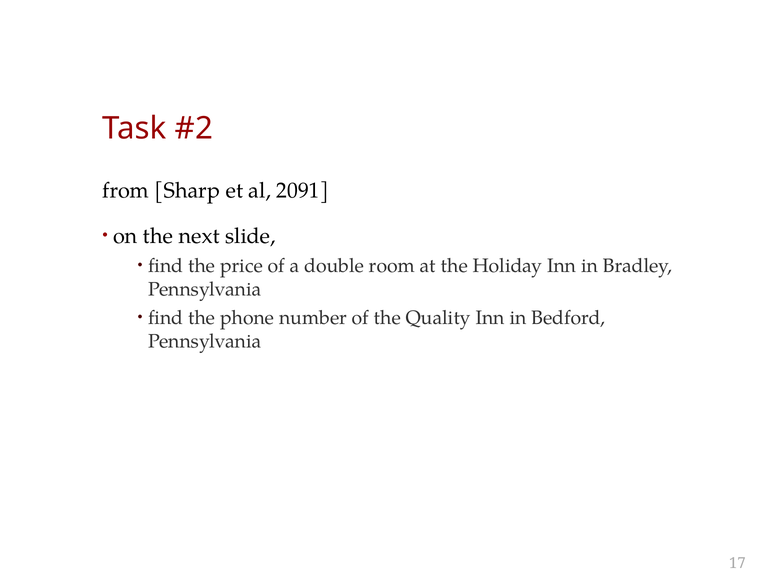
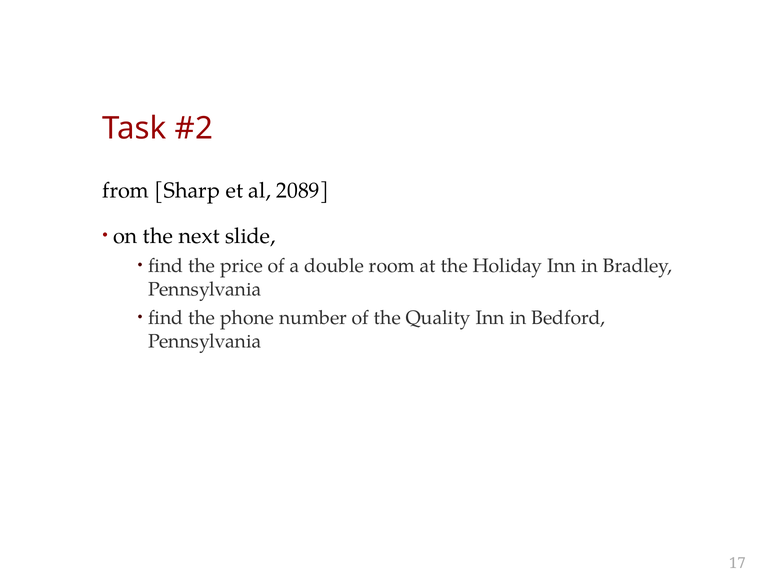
2091: 2091 -> 2089
